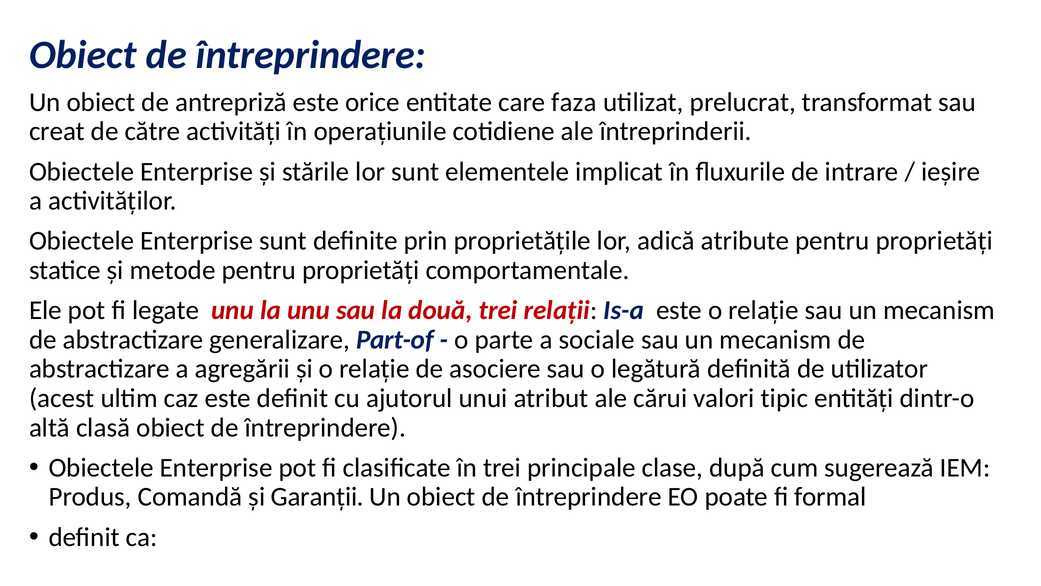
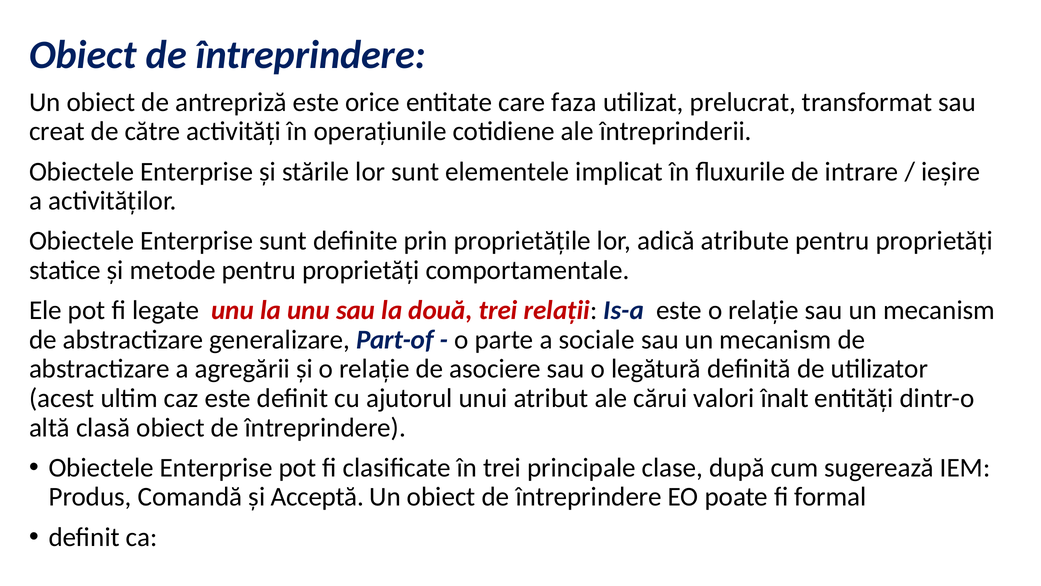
tipic: tipic -> înalt
Garanții: Garanții -> Acceptă
